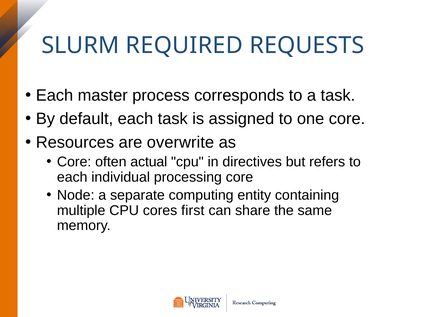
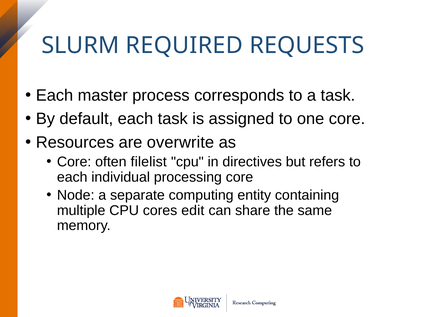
actual: actual -> filelist
first: first -> edit
